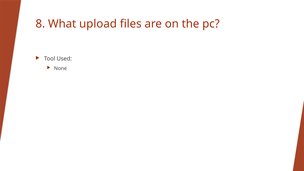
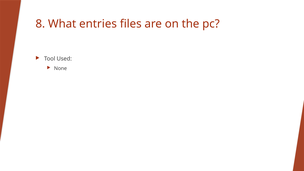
upload: upload -> entries
